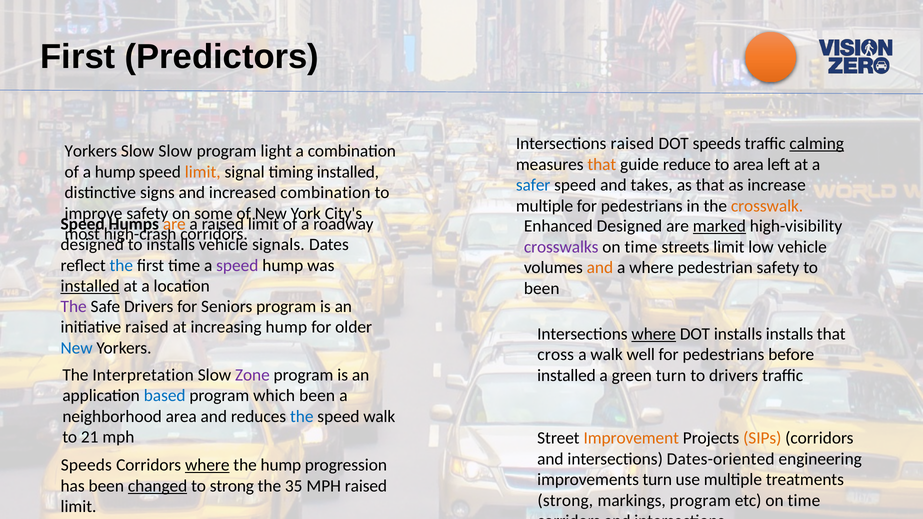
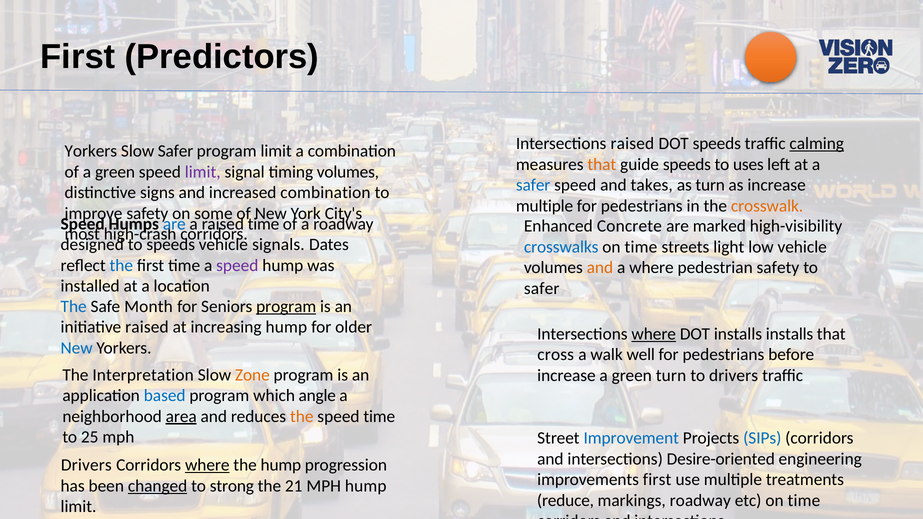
Slow Slow: Slow -> Safer
program light: light -> limit
guide reduce: reduce -> speeds
to area: area -> uses
of a hump: hump -> green
limit at (203, 172) colour: orange -> purple
timing installed: installed -> volumes
as that: that -> turn
are at (174, 224) colour: orange -> blue
limit at (263, 224): limit -> time
Enhanced Designed: Designed -> Concrete
marked underline: present -> none
installs at (171, 245): installs -> speeds
crosswalks colour: purple -> blue
streets limit: limit -> light
installed at (90, 286) underline: present -> none
been at (542, 289): been -> safer
The at (74, 306) colour: purple -> blue
Safe Drivers: Drivers -> Month
program at (286, 306) underline: none -> present
Zone colour: purple -> orange
installed at (566, 376): installed -> increase
which been: been -> angle
area at (181, 416) underline: none -> present
the at (302, 416) colour: blue -> orange
speed walk: walk -> time
21: 21 -> 25
Improvement colour: orange -> blue
SIPs colour: orange -> blue
Dates-oriented: Dates-oriented -> Desire-oriented
Speeds at (86, 465): Speeds -> Drivers
improvements turn: turn -> first
35: 35 -> 21
MPH raised: raised -> hump
strong at (565, 501): strong -> reduce
markings program: program -> roadway
